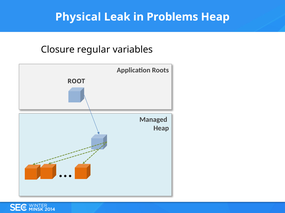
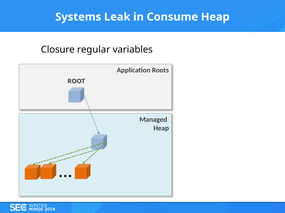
Physical: Physical -> Systems
Problems: Problems -> Consume
